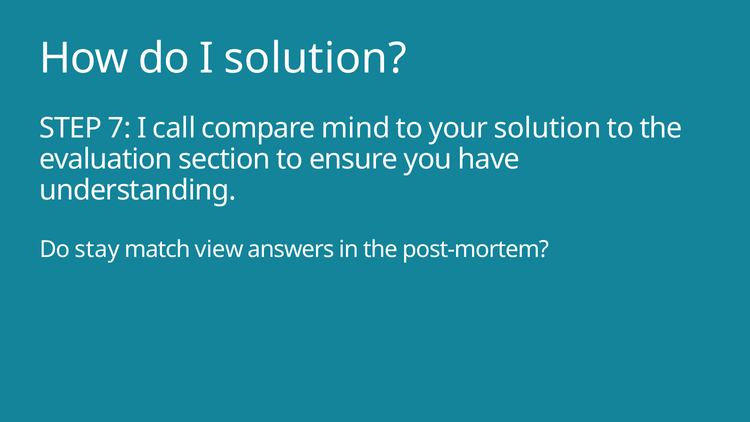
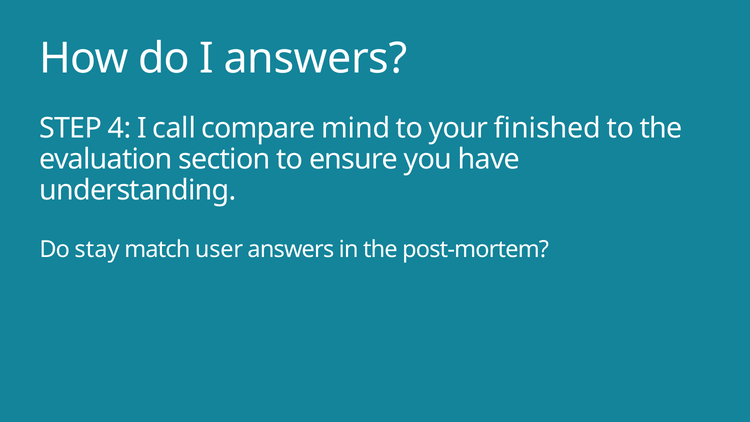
I solution: solution -> answers
7: 7 -> 4
your solution: solution -> finished
view: view -> user
